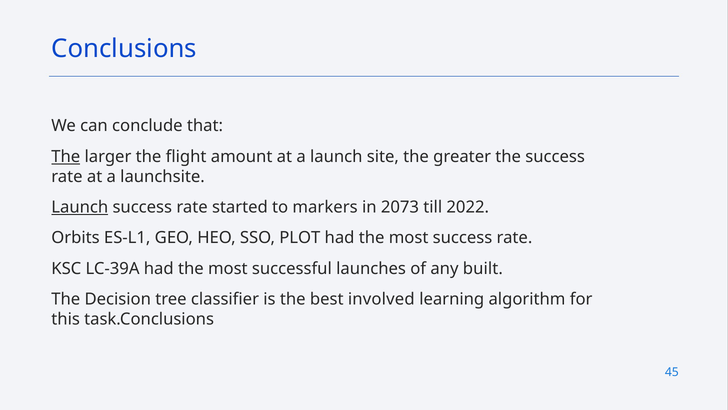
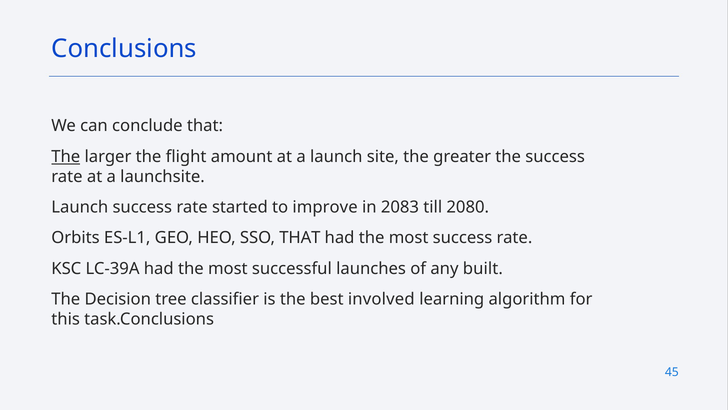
Launch at (80, 207) underline: present -> none
markers: markers -> improve
2073: 2073 -> 2083
2022: 2022 -> 2080
SSO PLOT: PLOT -> THAT
